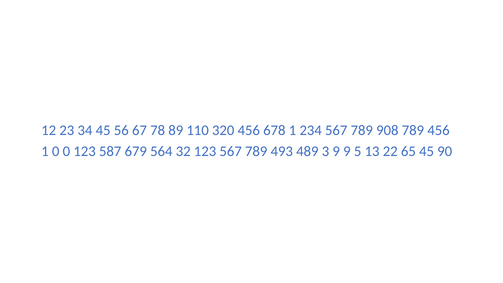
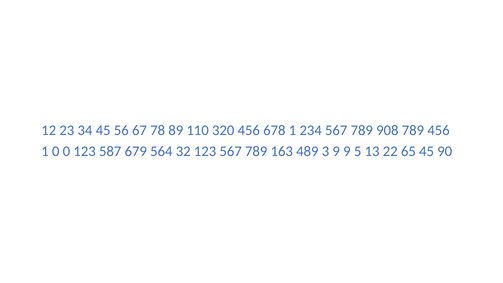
493: 493 -> 163
